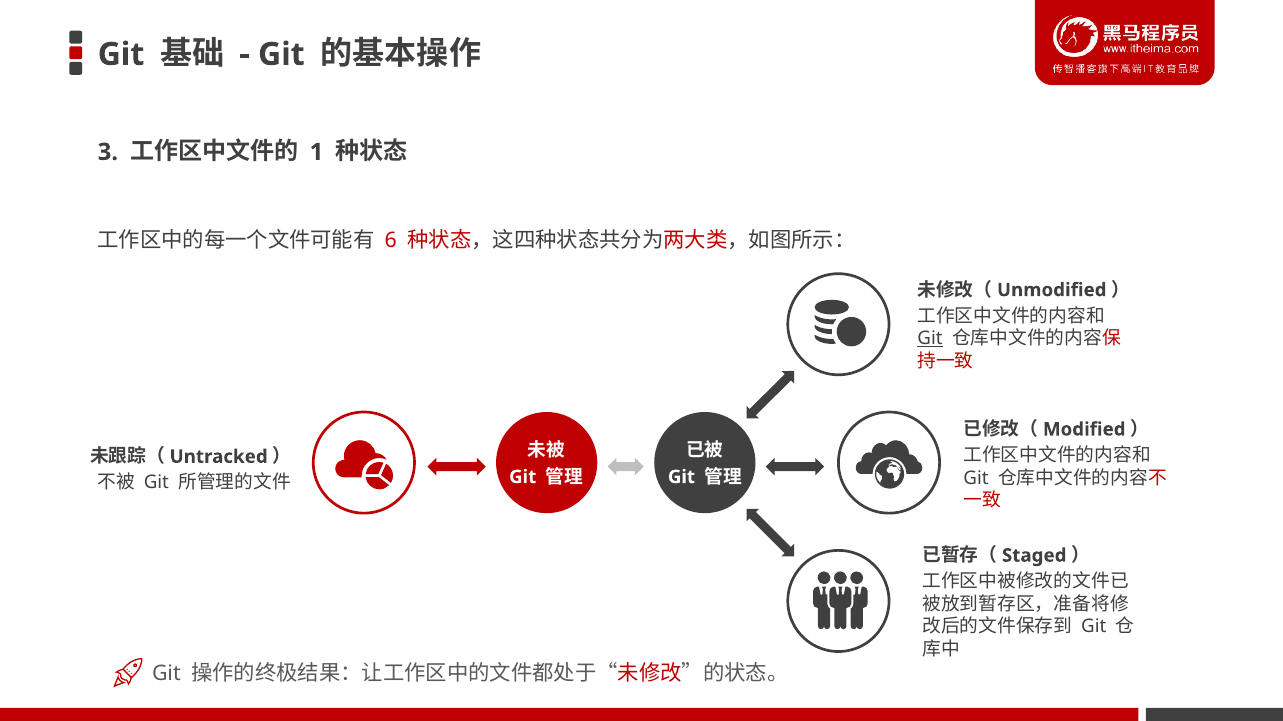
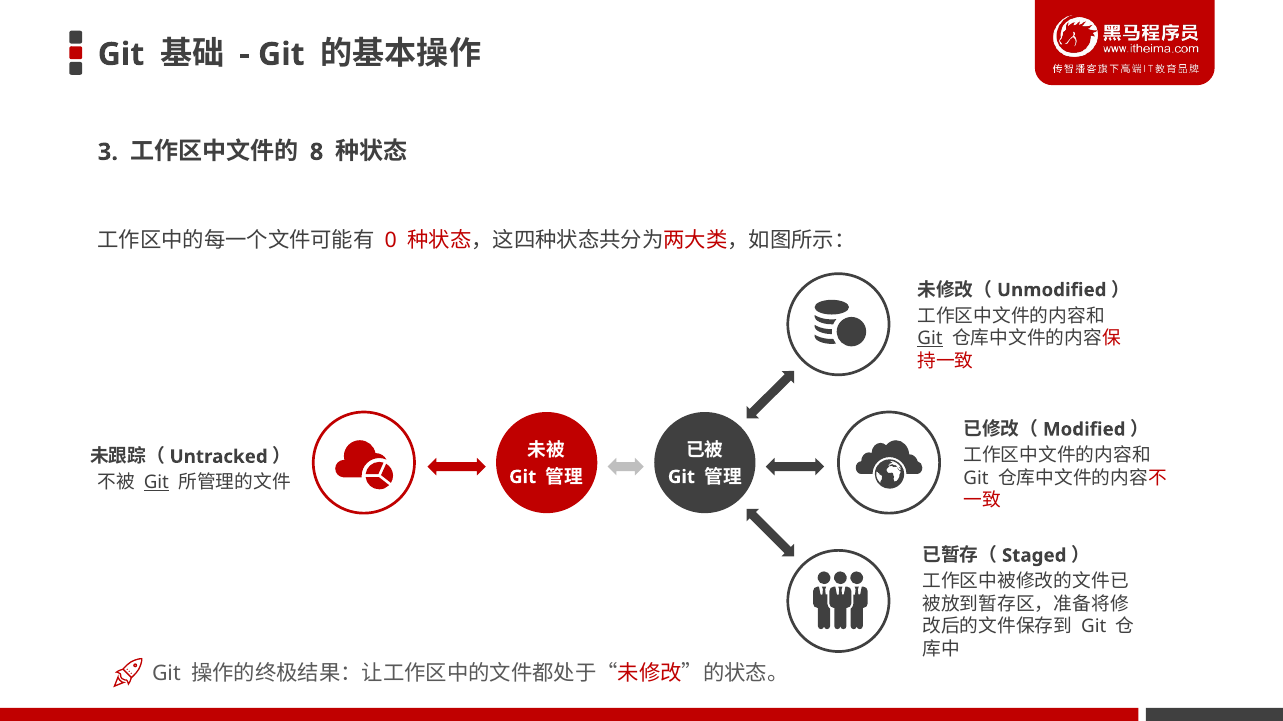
1: 1 -> 8
6: 6 -> 0
Git at (156, 483) underline: none -> present
